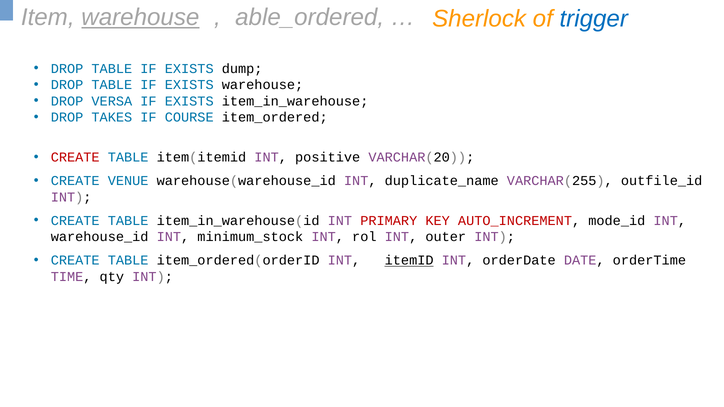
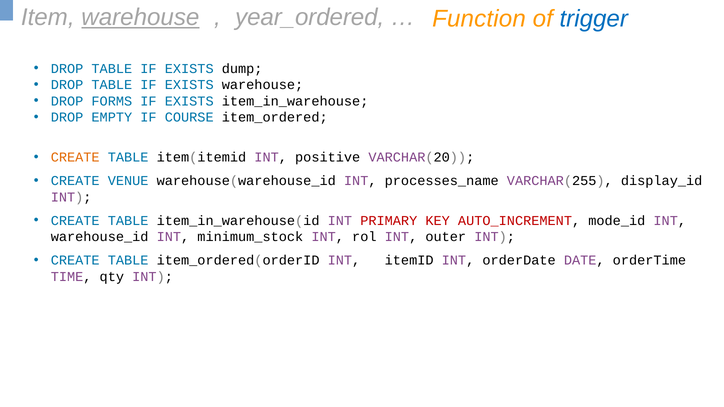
able_ordered: able_ordered -> year_ordered
Sherlock: Sherlock -> Function
VERSA: VERSA -> FORMS
TAKES: TAKES -> EMPTY
CREATE at (75, 157) colour: red -> orange
duplicate_name: duplicate_name -> processes_name
outfile_id: outfile_id -> display_id
itemID underline: present -> none
